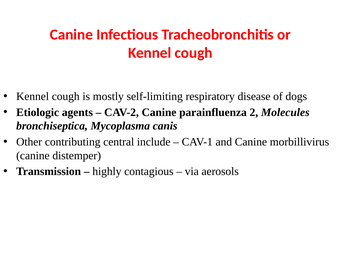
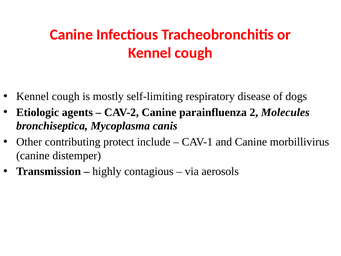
central: central -> protect
